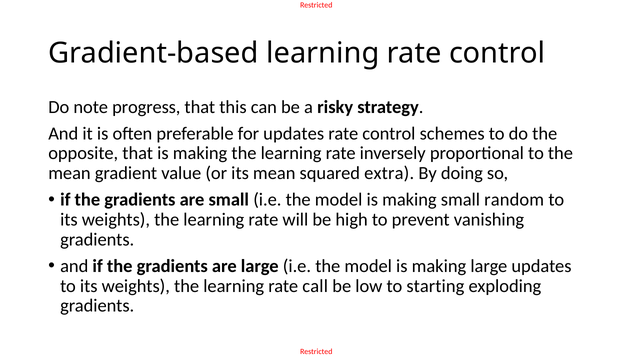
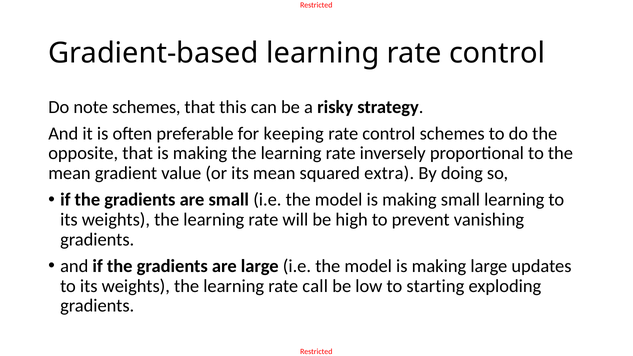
note progress: progress -> schemes
for updates: updates -> keeping
small random: random -> learning
